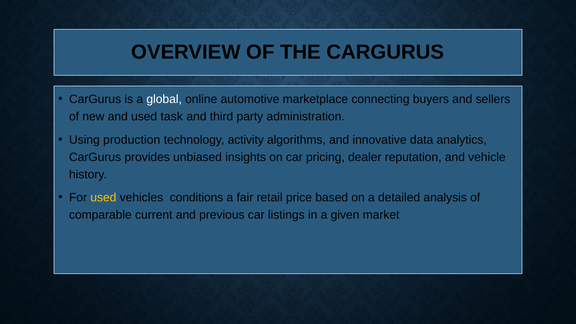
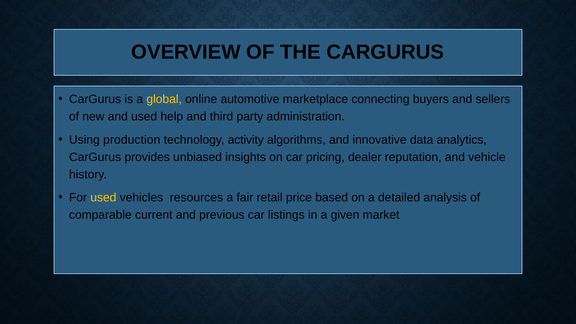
global colour: white -> yellow
task: task -> help
conditions: conditions -> resources
